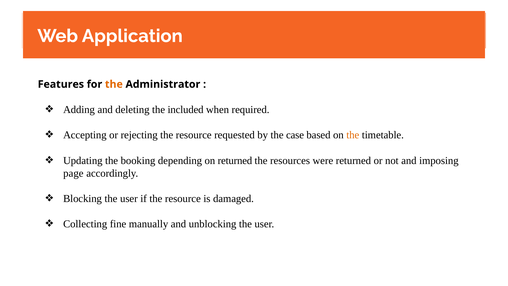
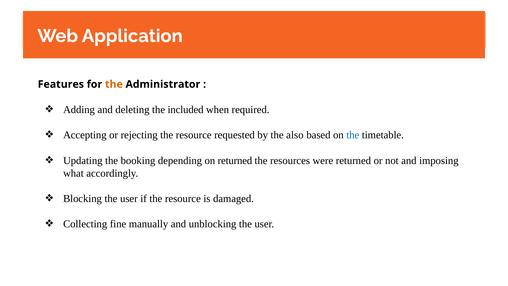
case: case -> also
the at (353, 135) colour: orange -> blue
page: page -> what
